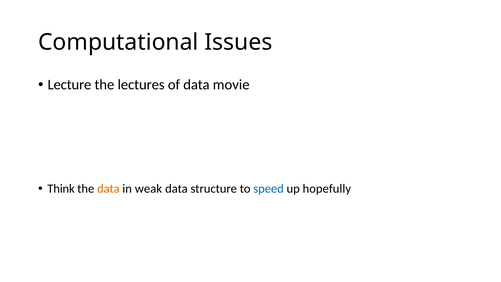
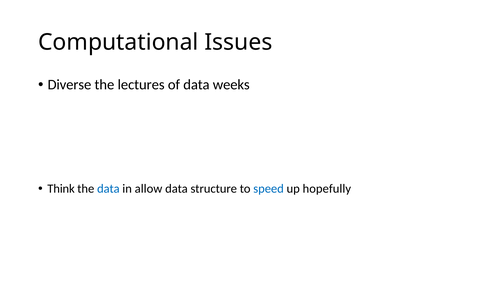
Lecture: Lecture -> Diverse
movie: movie -> weeks
data at (108, 189) colour: orange -> blue
weak: weak -> allow
